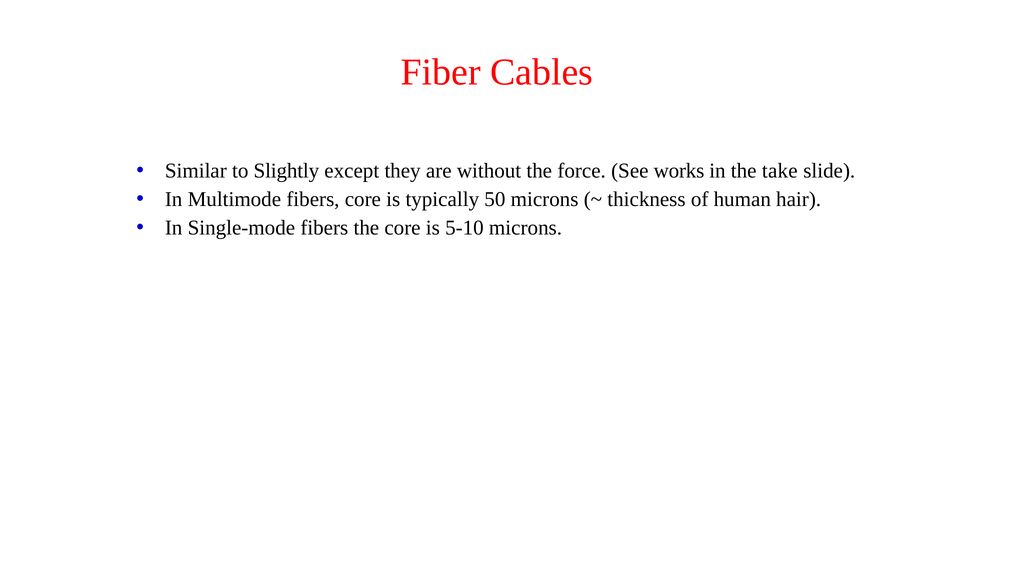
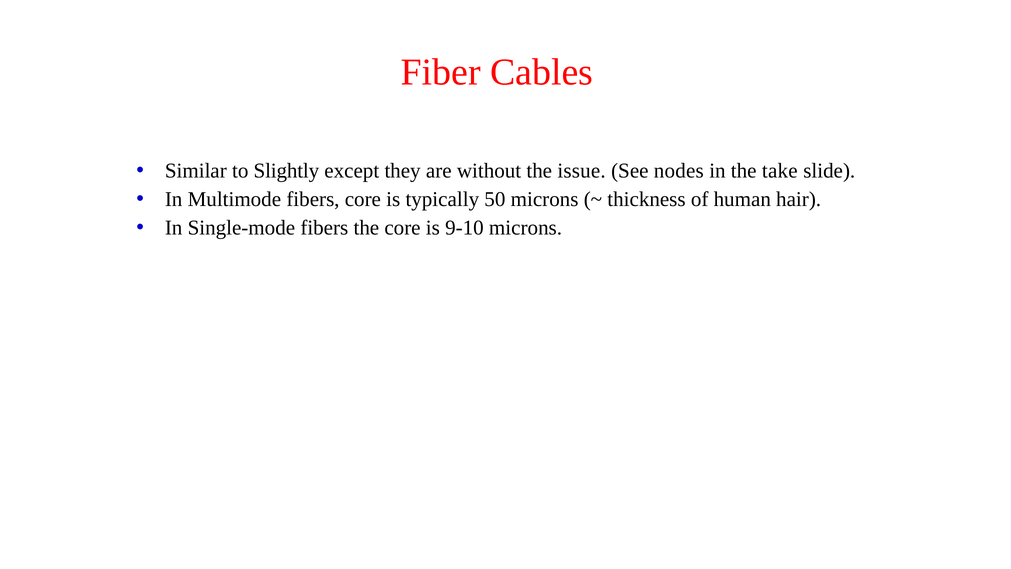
force: force -> issue
works: works -> nodes
5-10: 5-10 -> 9-10
